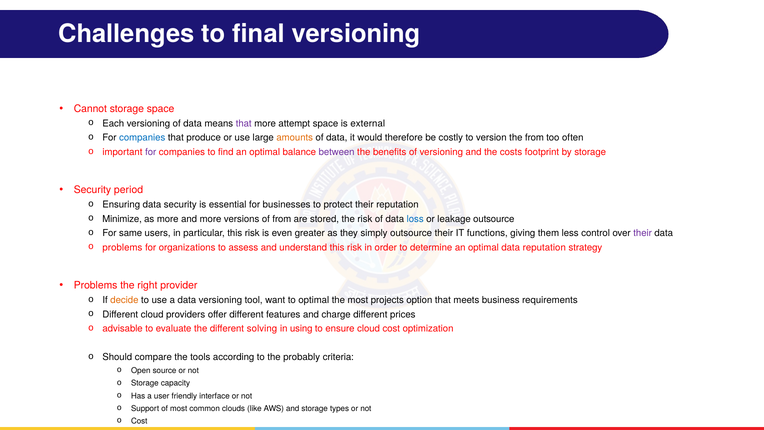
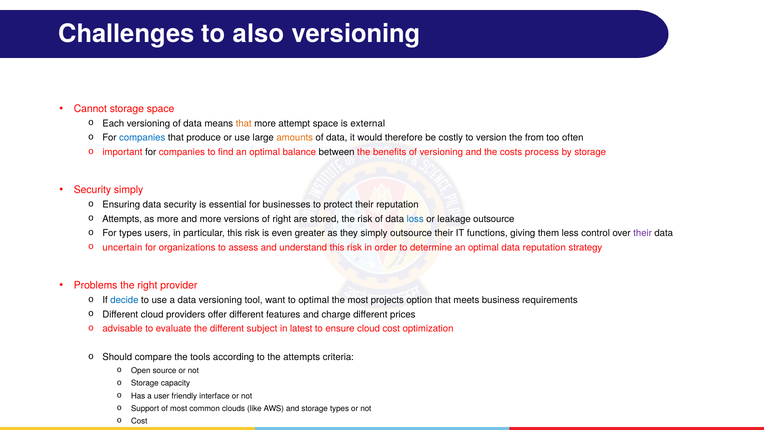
final: final -> also
that at (244, 123) colour: purple -> orange
for at (151, 152) colour: purple -> black
between colour: purple -> black
footprint: footprint -> process
Security period: period -> simply
Minimize at (122, 219): Minimize -> Attempts
of from: from -> right
For same: same -> types
problems at (122, 247): problems -> uncertain
decide colour: orange -> blue
solving: solving -> subject
using: using -> latest
the probably: probably -> attempts
